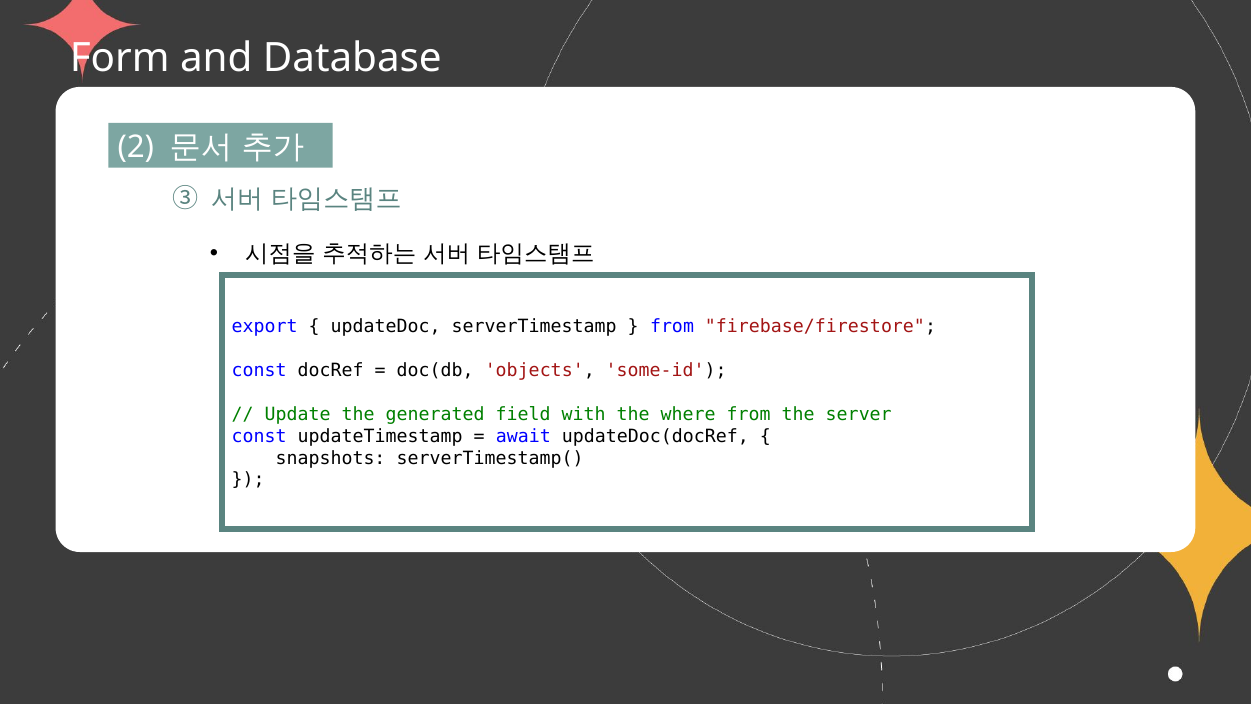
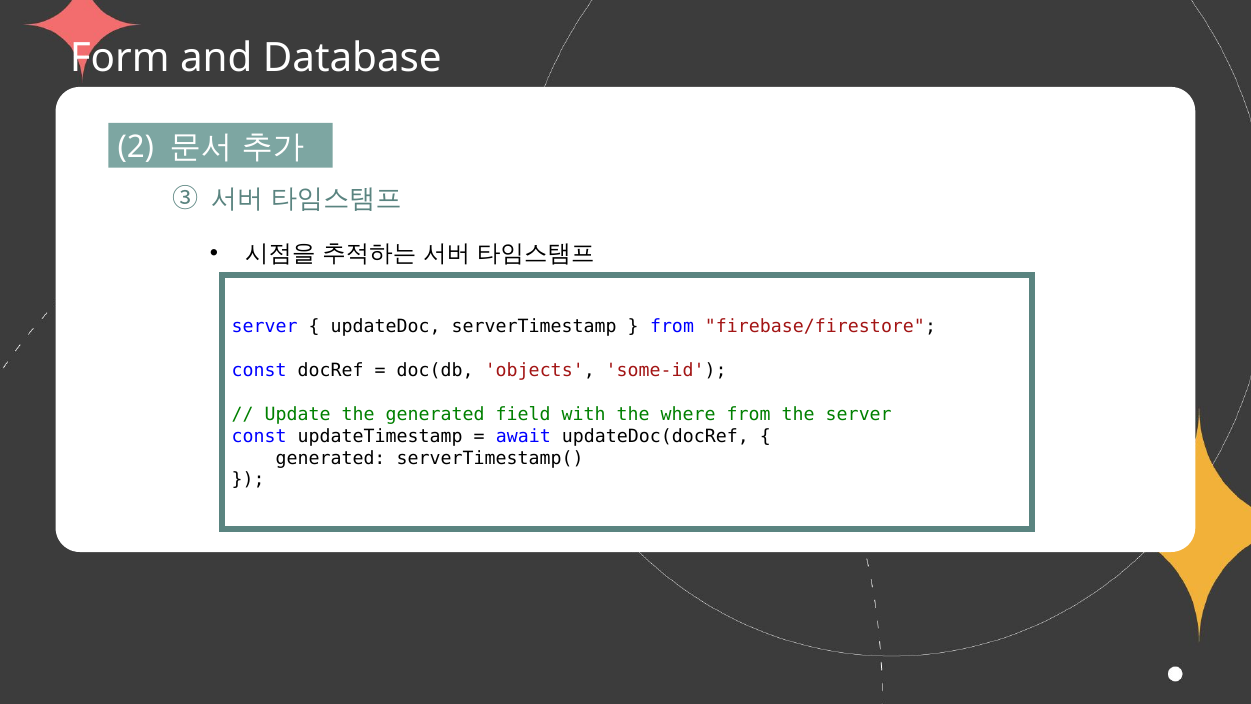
export at (265, 326): export -> server
snapshots at (331, 458): snapshots -> generated
